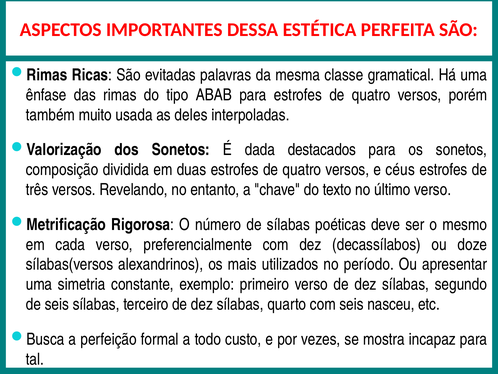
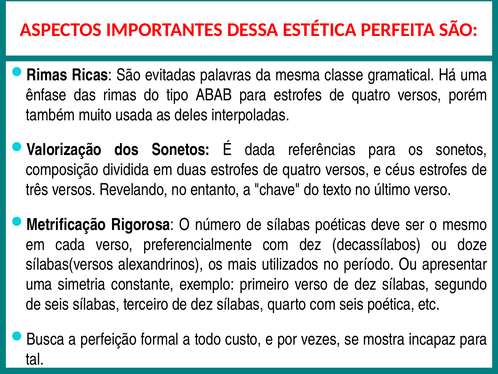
destacados: destacados -> referências
nasceu: nasceu -> poética
